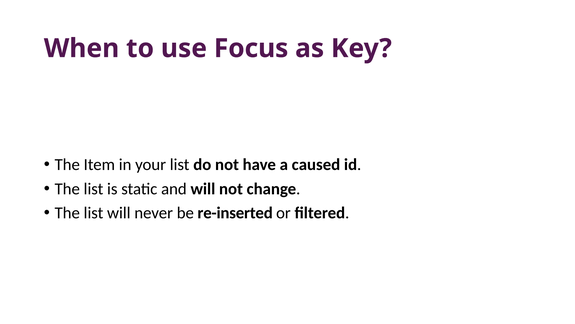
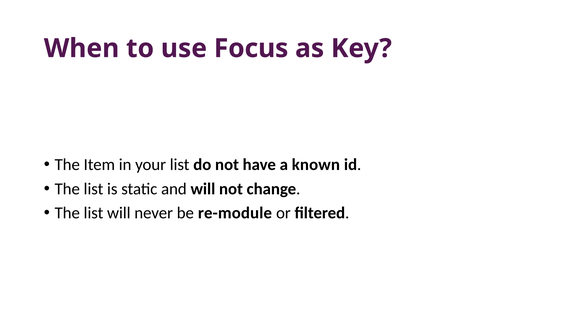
caused: caused -> known
re-inserted: re-inserted -> re-module
